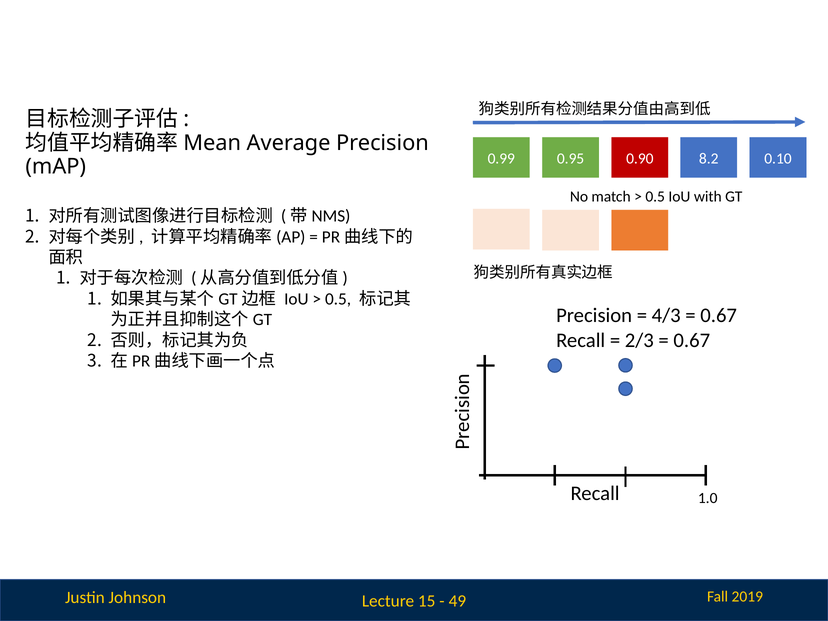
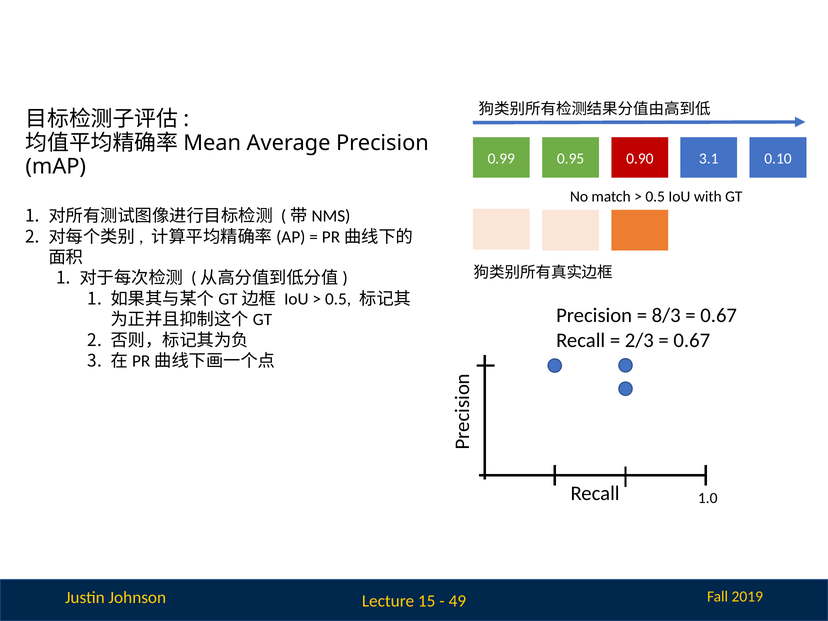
8.2: 8.2 -> 3.1
4/3: 4/3 -> 8/3
